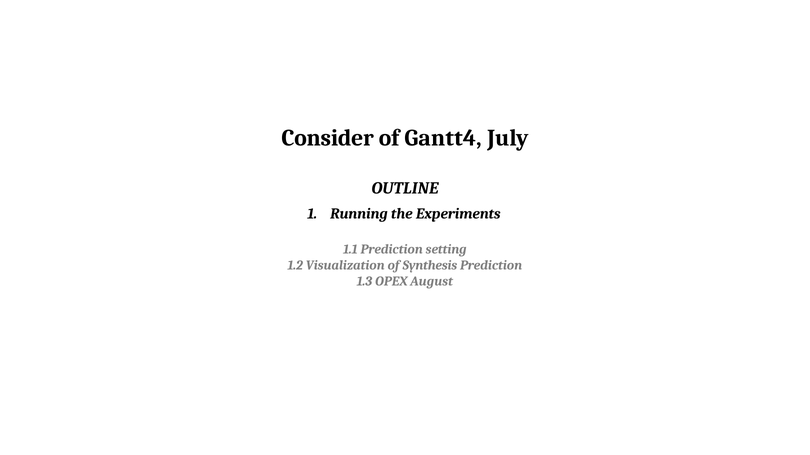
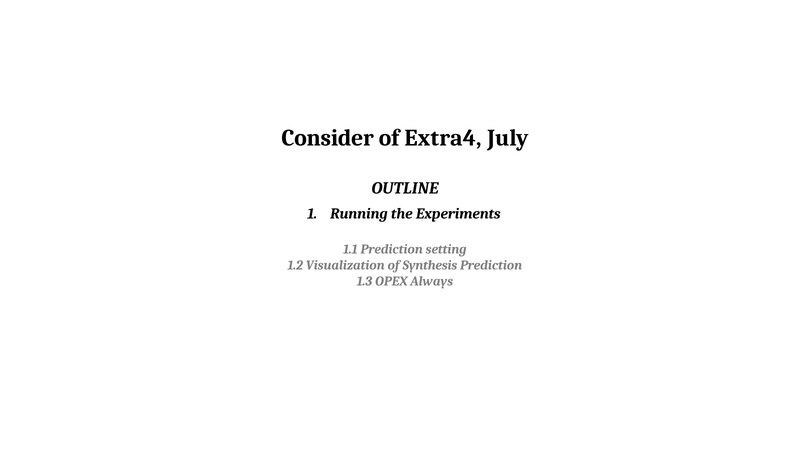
Gantt4: Gantt4 -> Extra4
August: August -> Always
